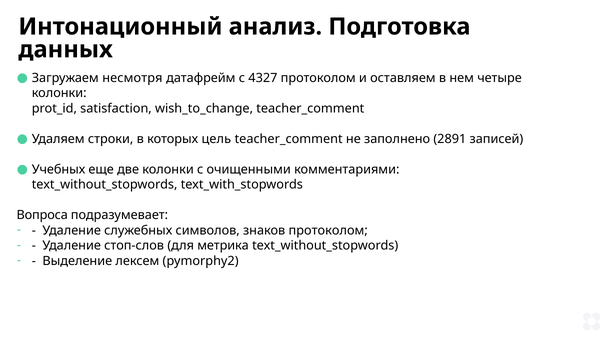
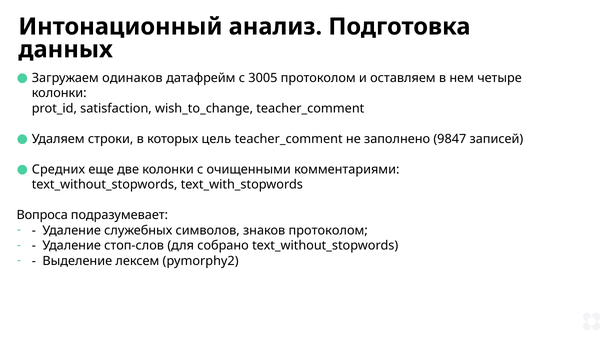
несмотря: несмотря -> одинаков
4327: 4327 -> 3005
2891: 2891 -> 9847
Учебных: Учебных -> Средних
метрика: метрика -> собрано
